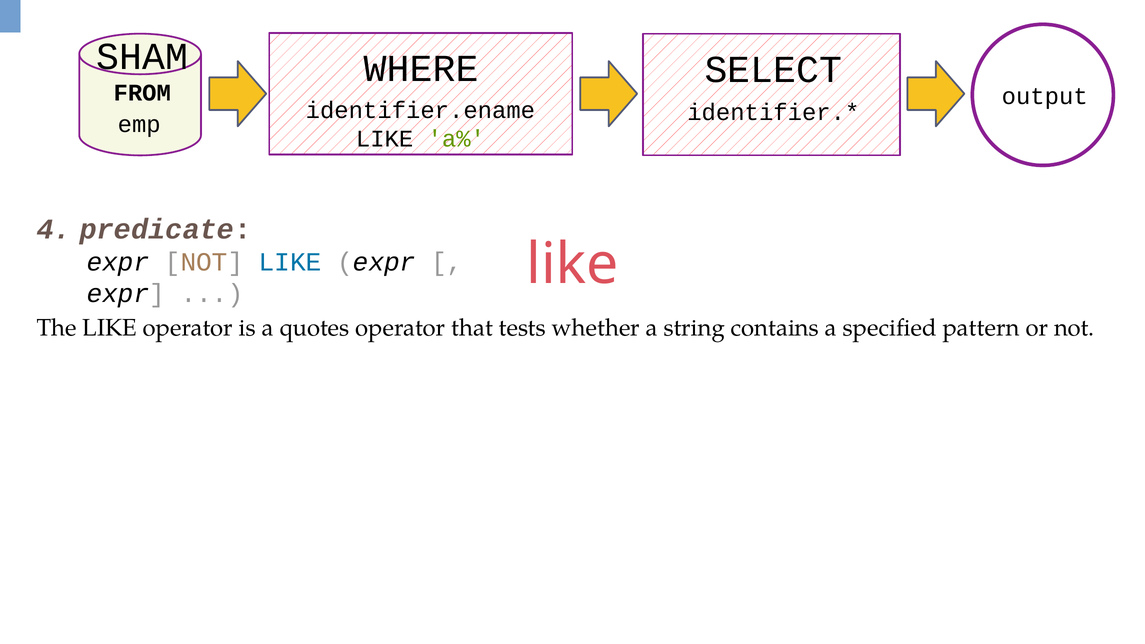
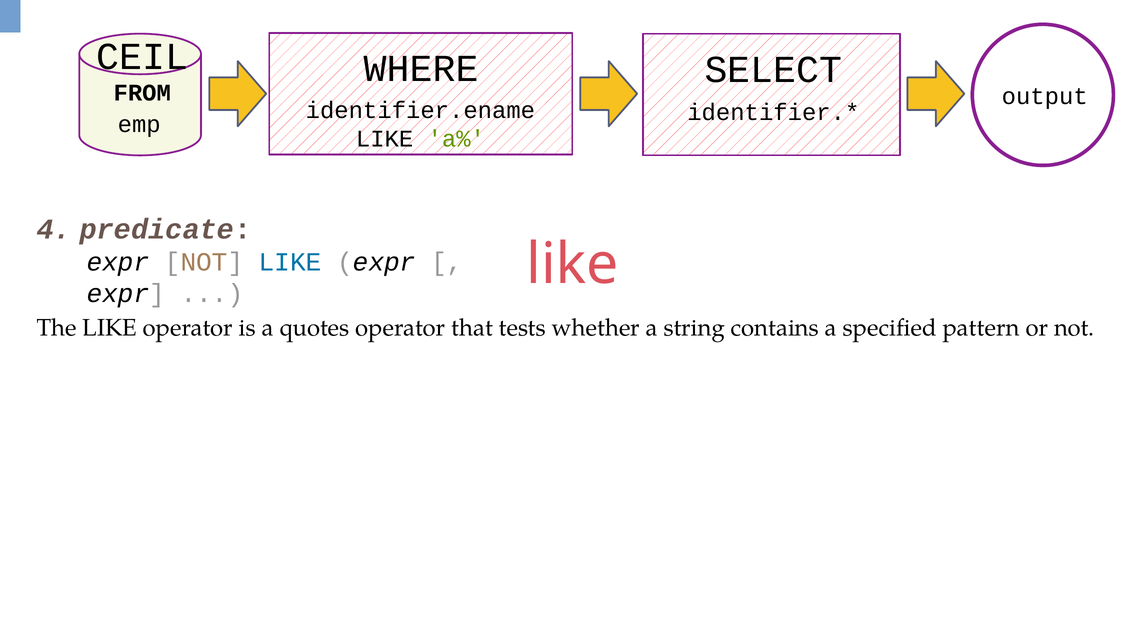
SHAM: SHAM -> CEIL
